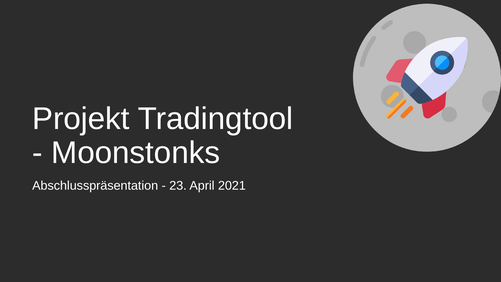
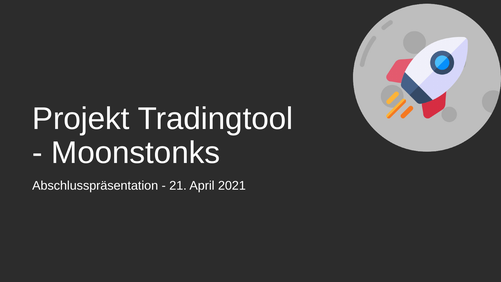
23: 23 -> 21
